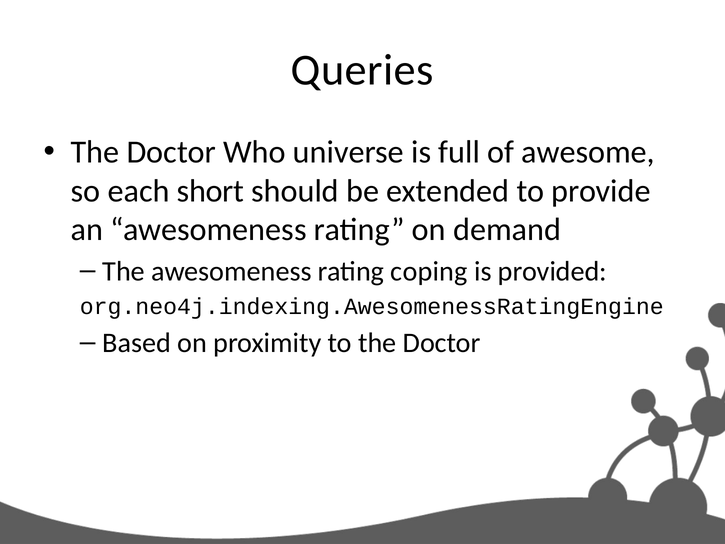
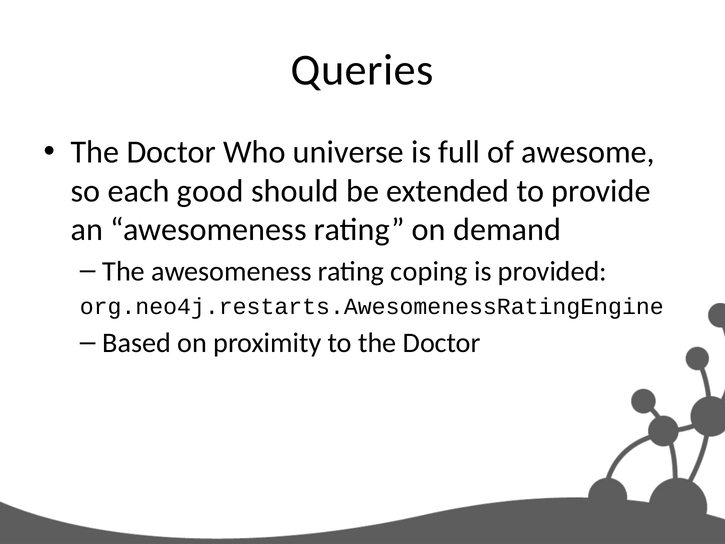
short: short -> good
org.neo4j.indexing.AwesomenessRatingEngine: org.neo4j.indexing.AwesomenessRatingEngine -> org.neo4j.restarts.AwesomenessRatingEngine
